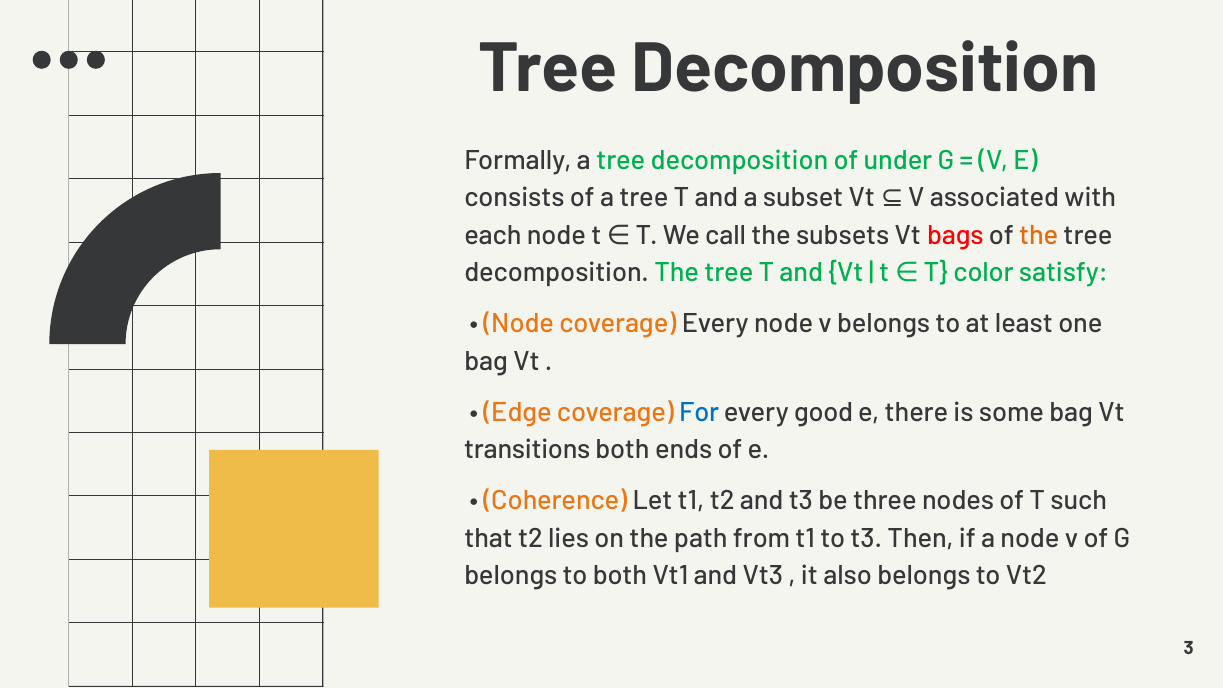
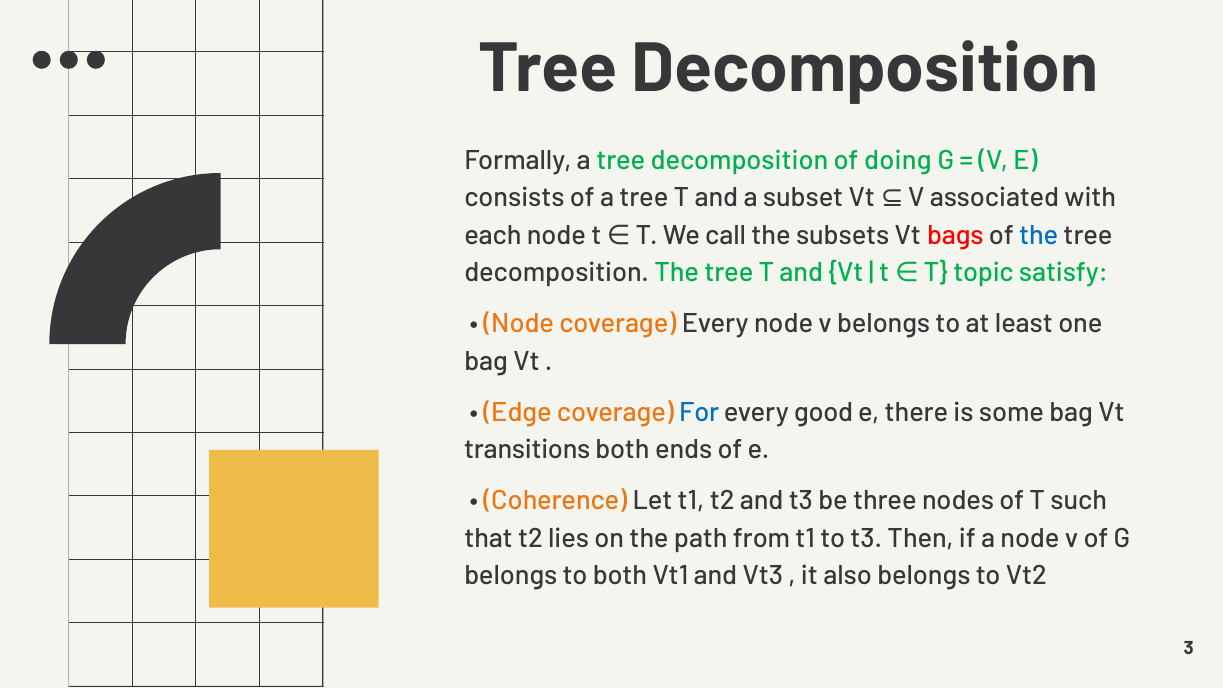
under: under -> doing
the at (1039, 235) colour: orange -> blue
color: color -> topic
